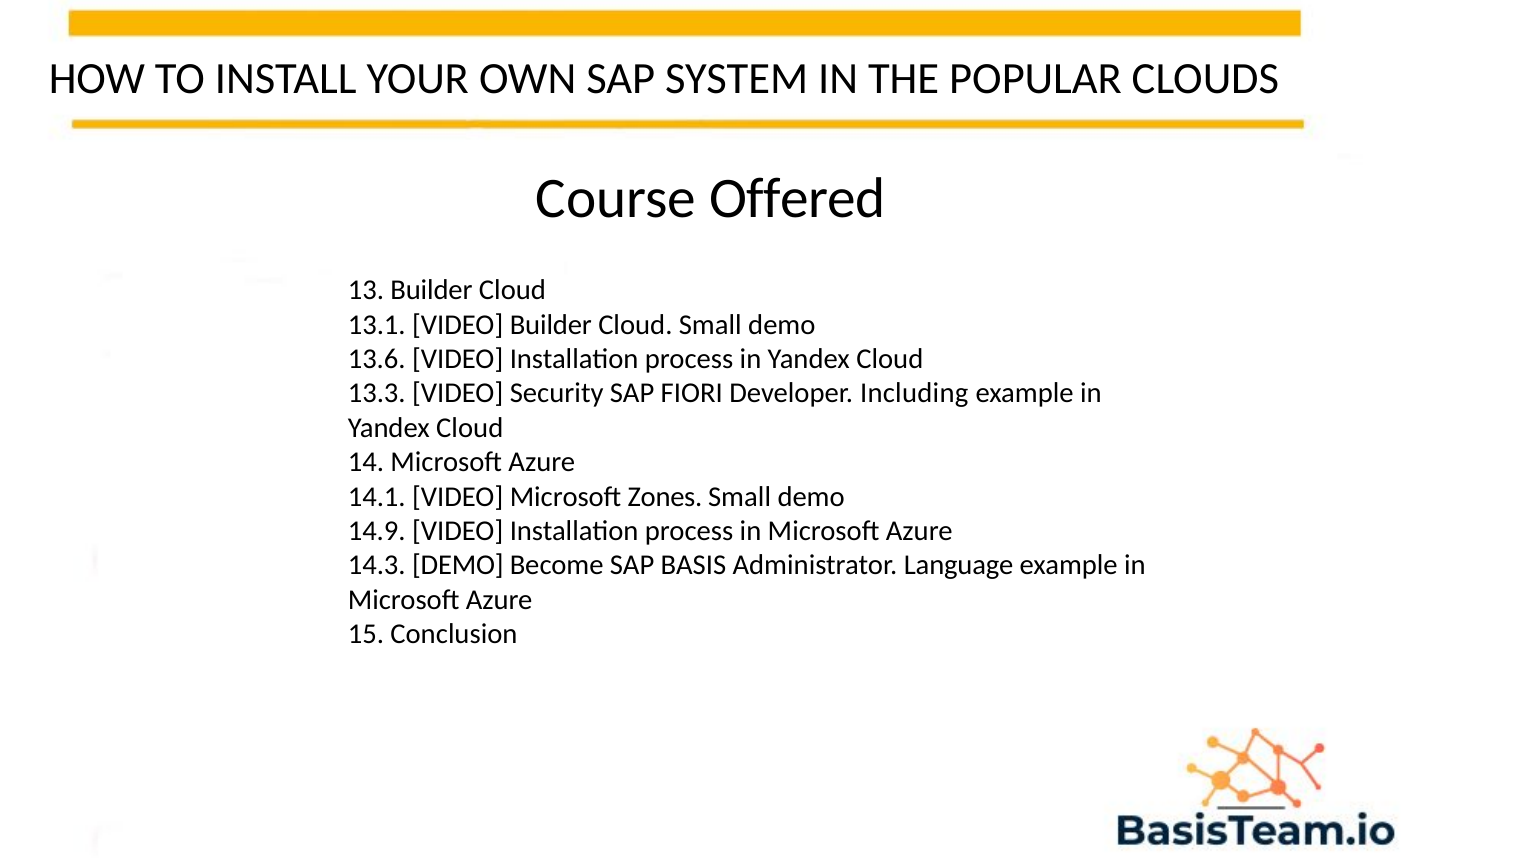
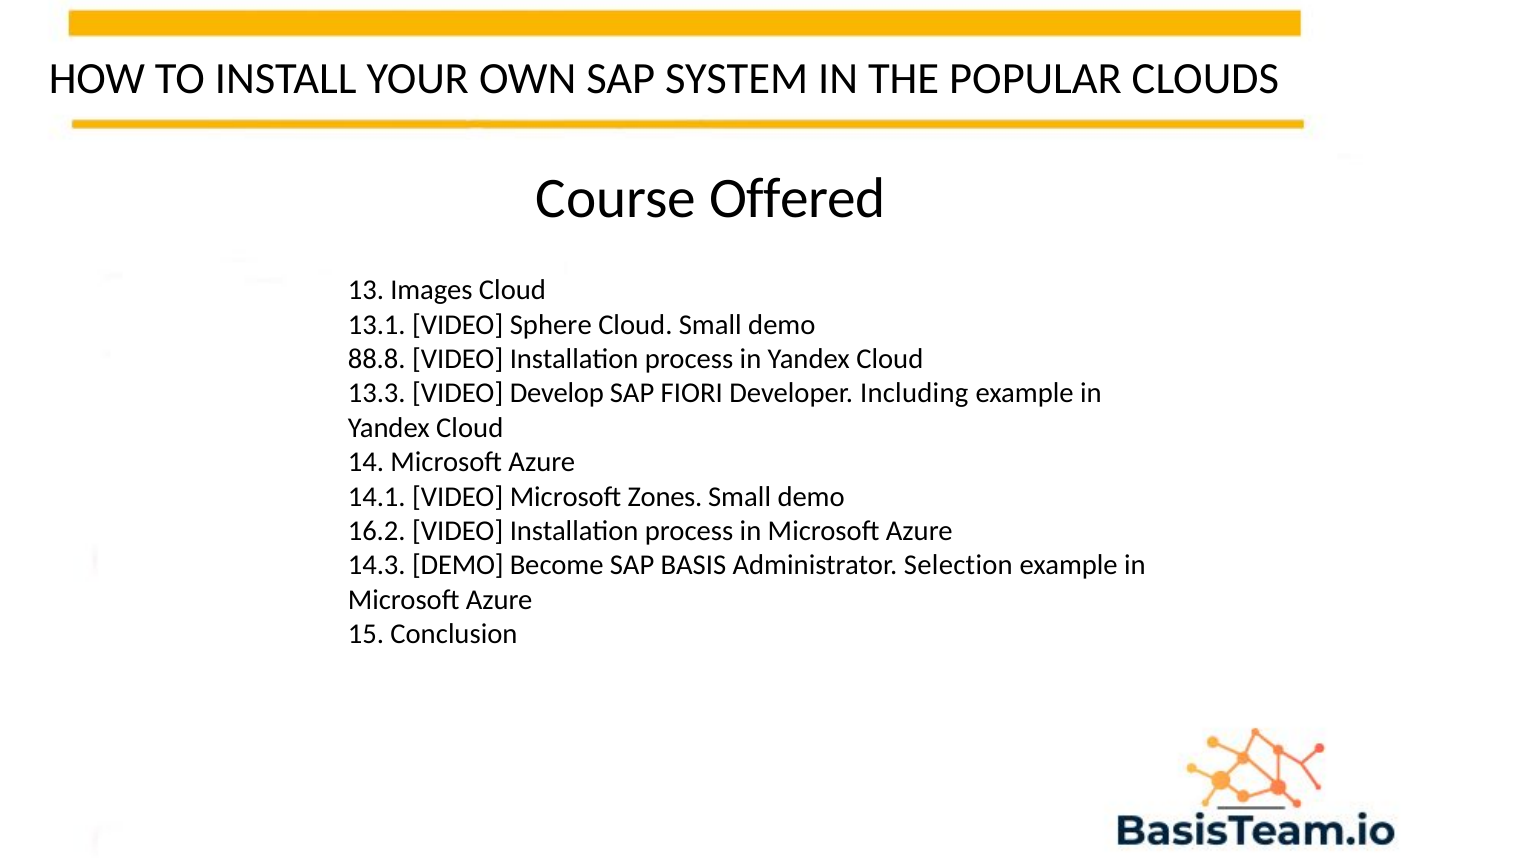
13 Builder: Builder -> Images
VIDEO Builder: Builder -> Sphere
13.6: 13.6 -> 88.8
Security: Security -> Develop
14.9: 14.9 -> 16.2
Language: Language -> Selection
